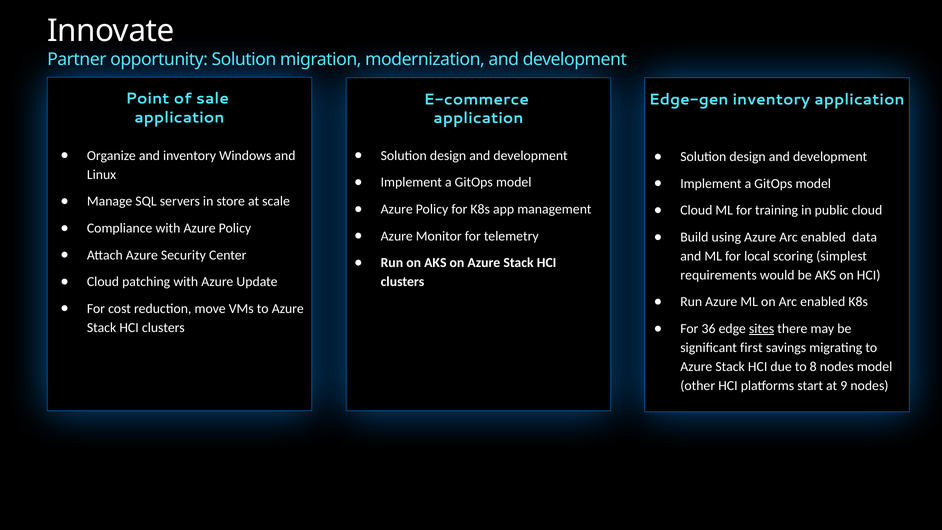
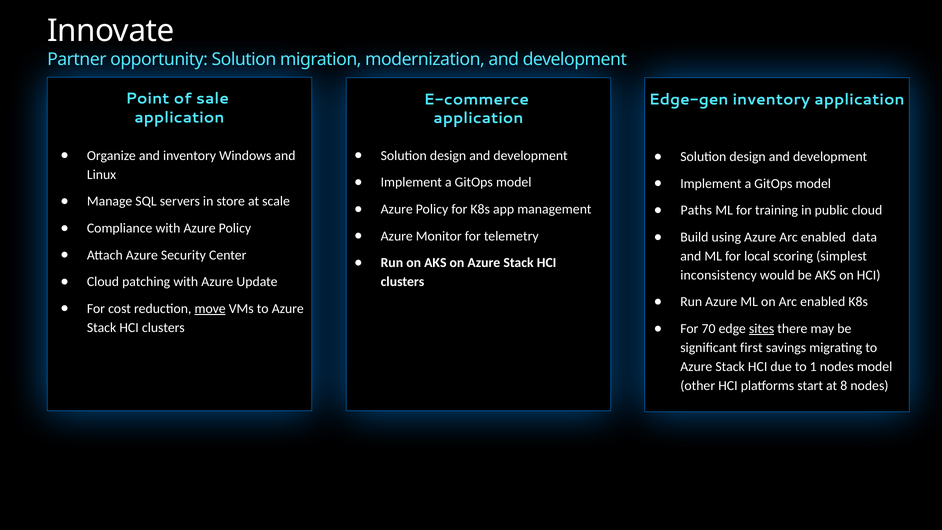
Cloud at (696, 210): Cloud -> Paths
requirements: requirements -> inconsistency
move underline: none -> present
36: 36 -> 70
8: 8 -> 1
9: 9 -> 8
